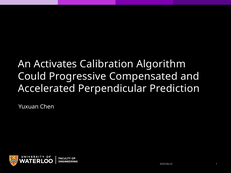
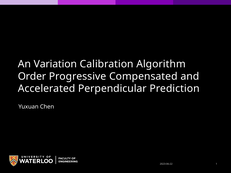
Activates: Activates -> Variation
Could: Could -> Order
